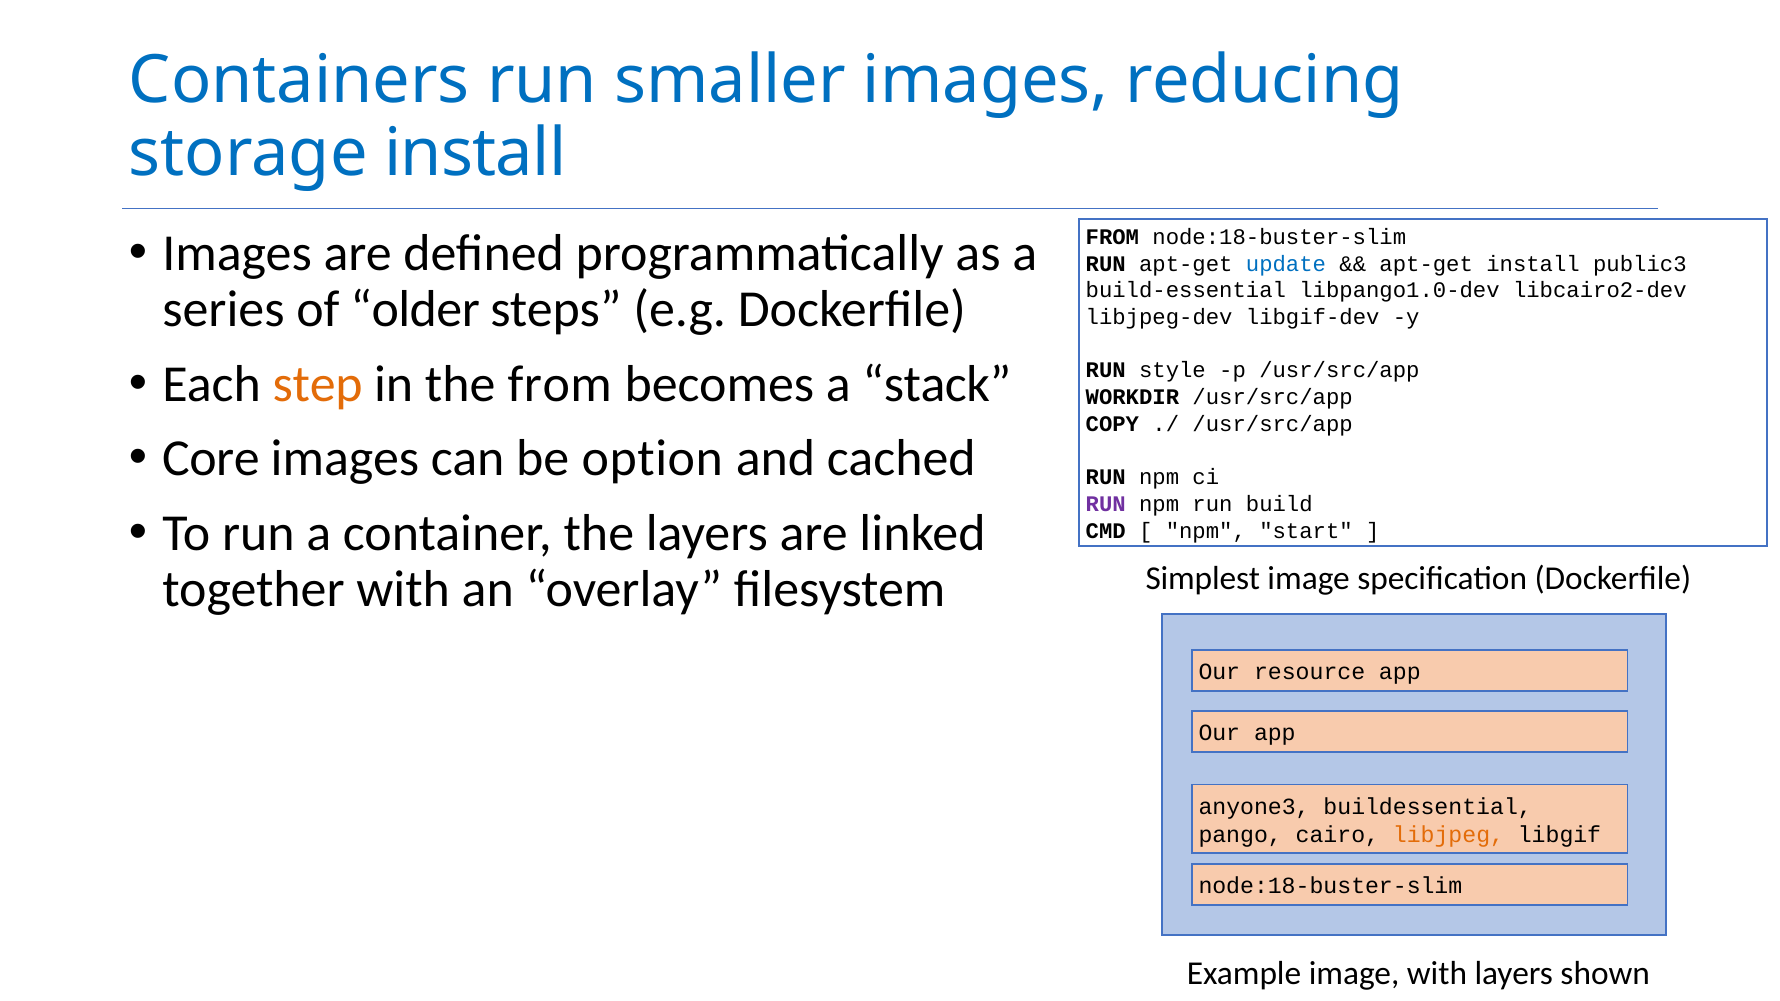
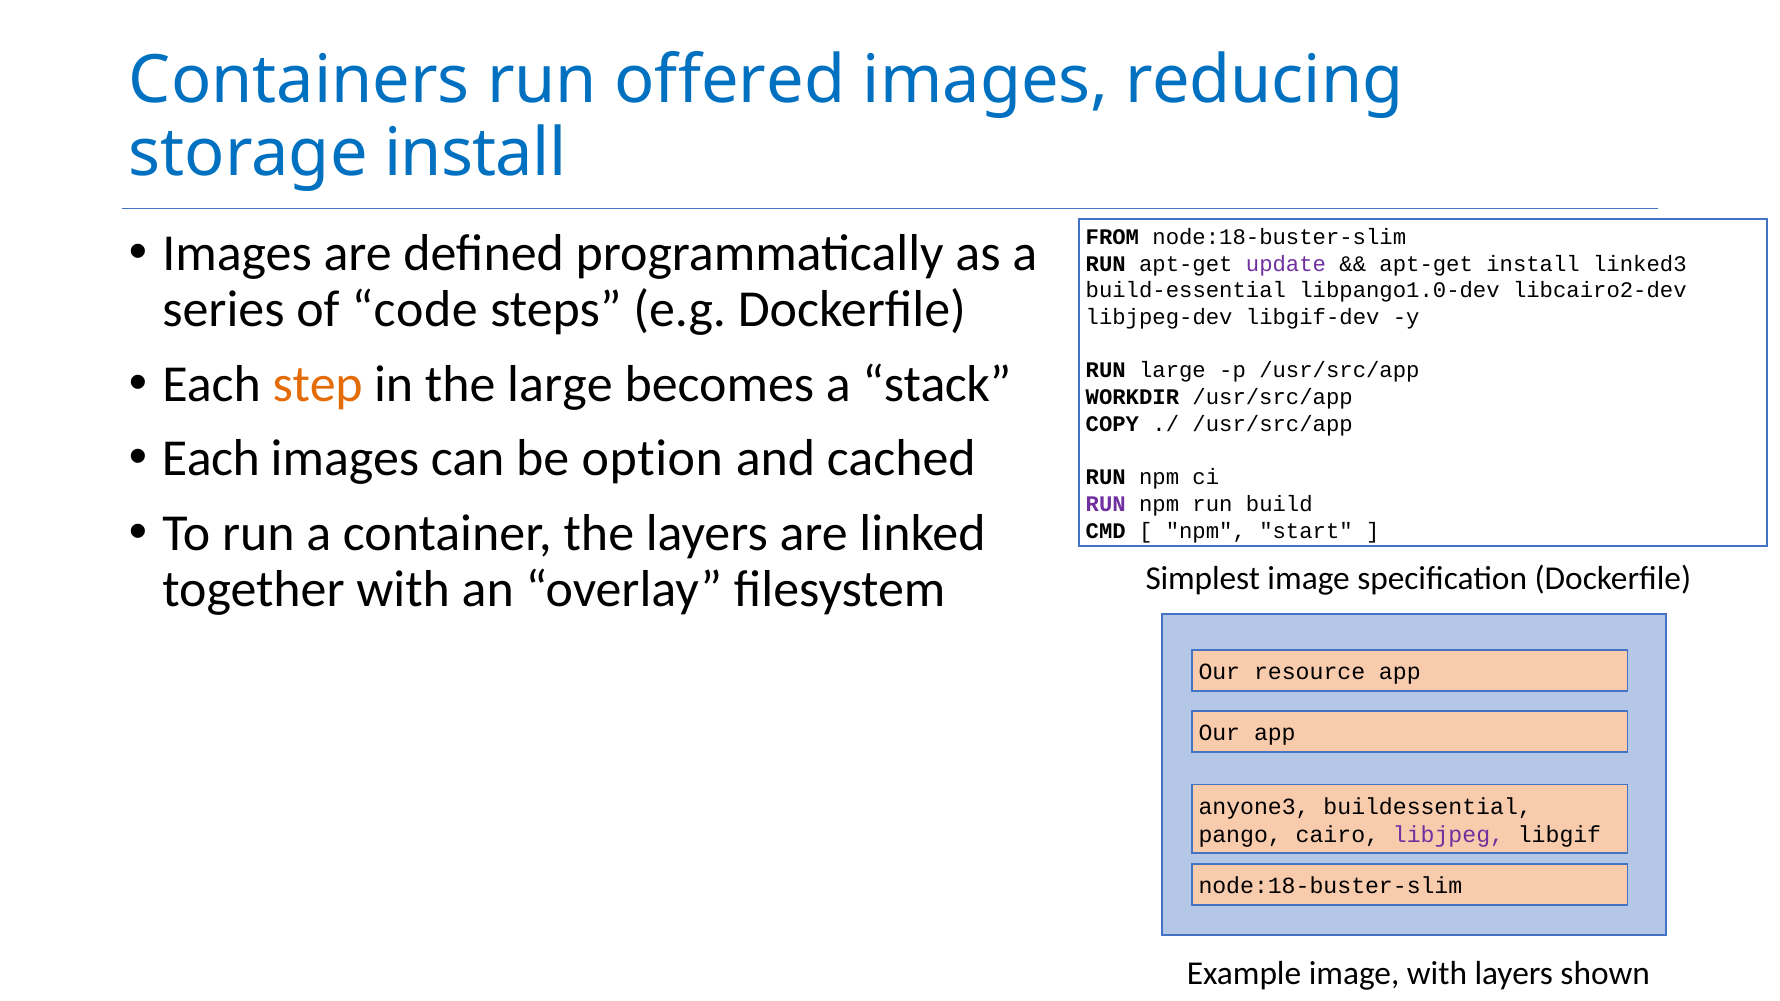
smaller: smaller -> offered
update colour: blue -> purple
public3: public3 -> linked3
older: older -> code
the from: from -> large
RUN style: style -> large
Core at (211, 459): Core -> Each
libjpeg colour: orange -> purple
